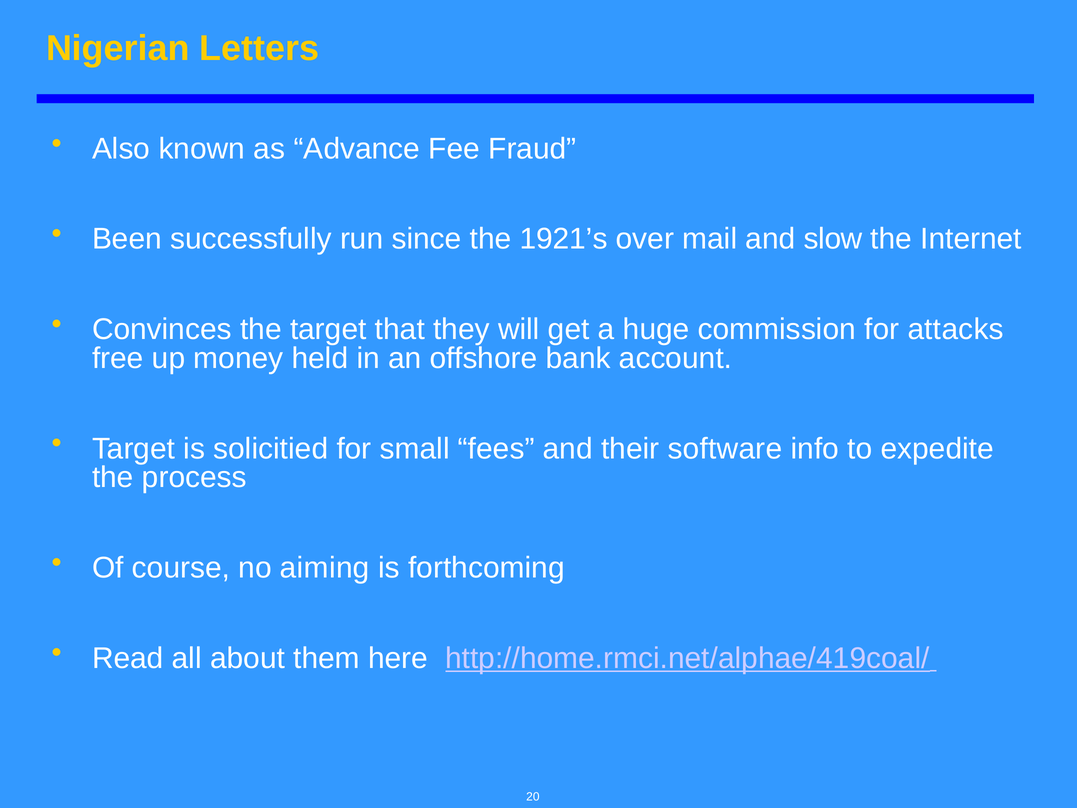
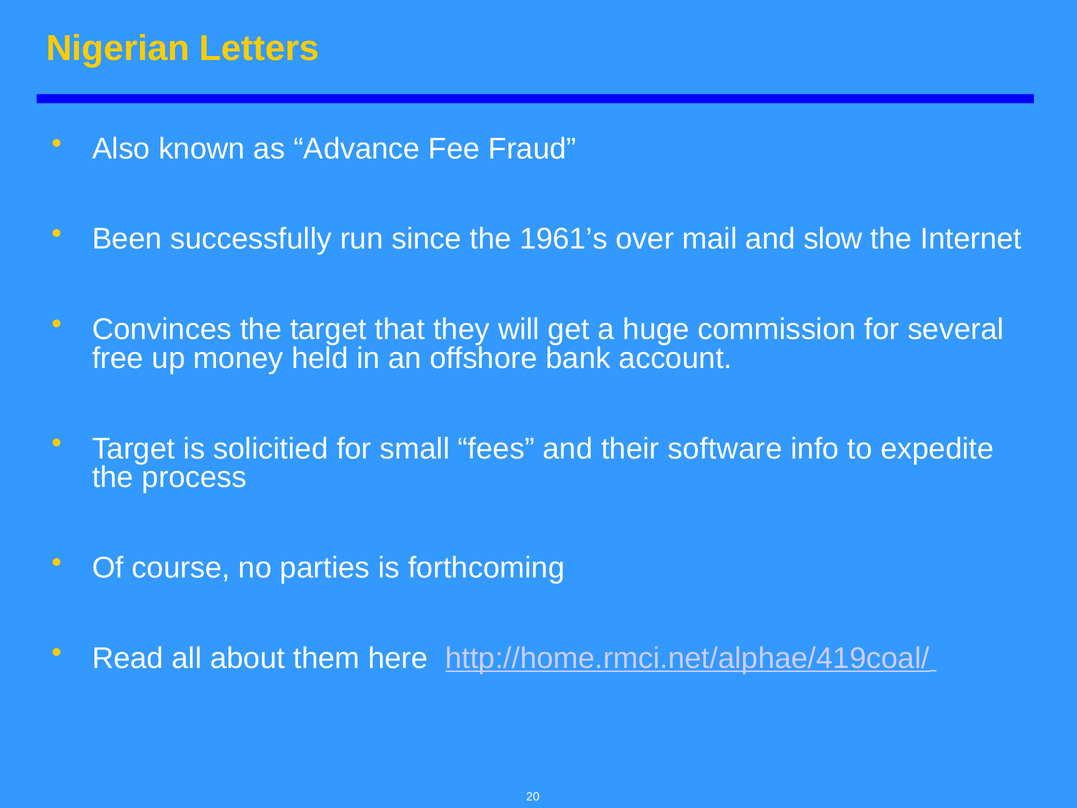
1921’s: 1921’s -> 1961’s
attacks: attacks -> several
aiming: aiming -> parties
